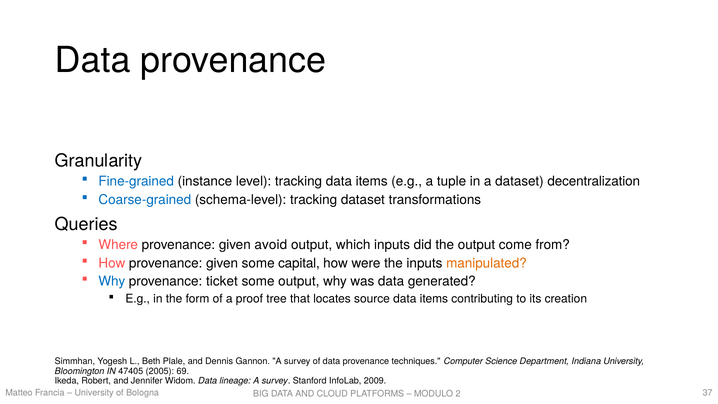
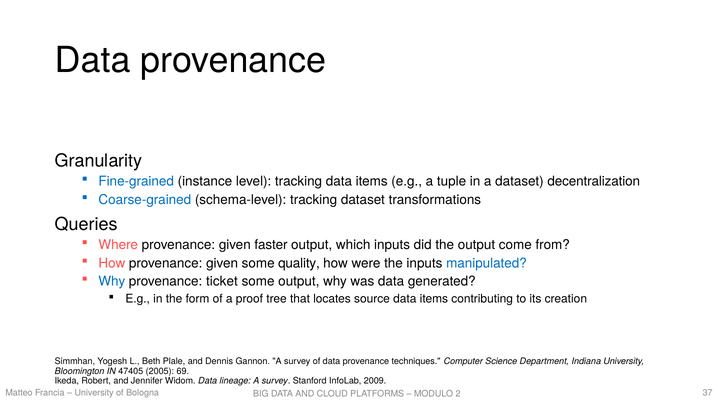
avoid: avoid -> faster
capital: capital -> quality
manipulated colour: orange -> blue
